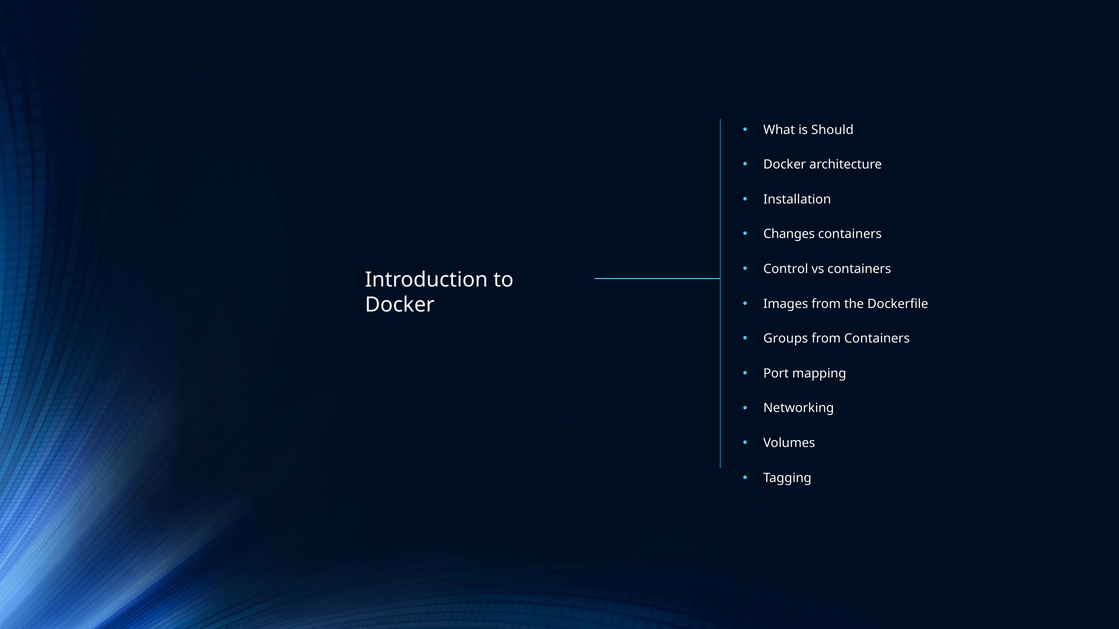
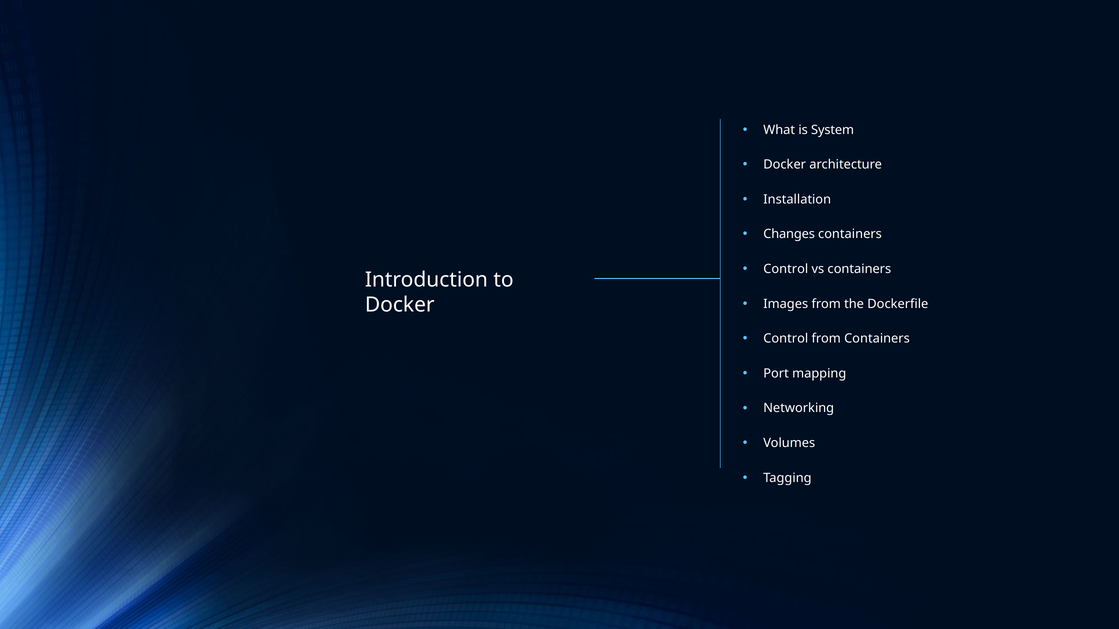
Should: Should -> System
Groups at (786, 339): Groups -> Control
